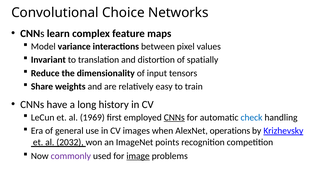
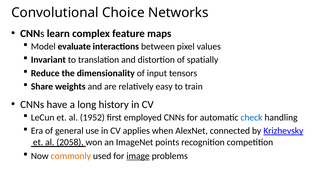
variance: variance -> evaluate
1969: 1969 -> 1952
CNNs at (174, 117) underline: present -> none
images: images -> applies
operations: operations -> connected
2032: 2032 -> 2058
commonly colour: purple -> orange
